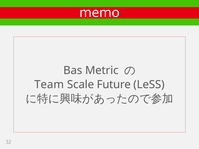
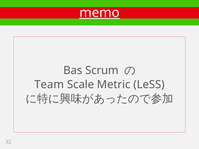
memo underline: none -> present
Metric: Metric -> Scrum
Future: Future -> Metric
